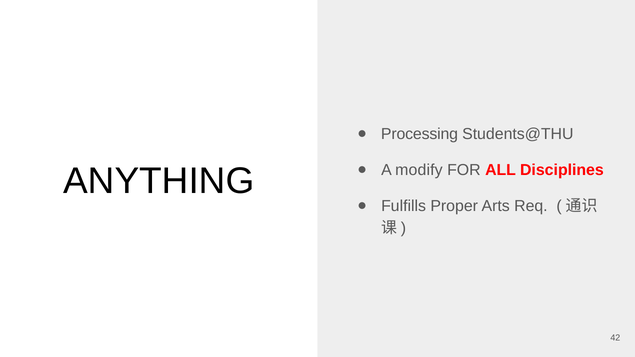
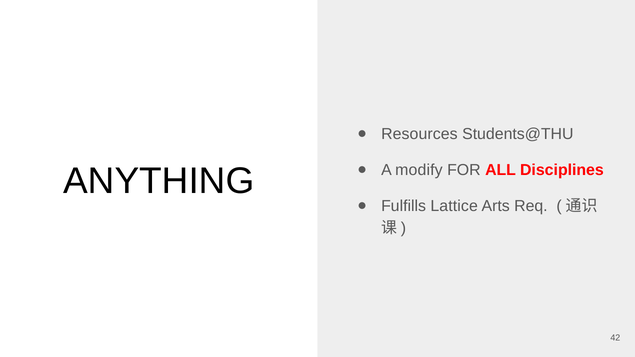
Processing: Processing -> Resources
Proper: Proper -> Lattice
